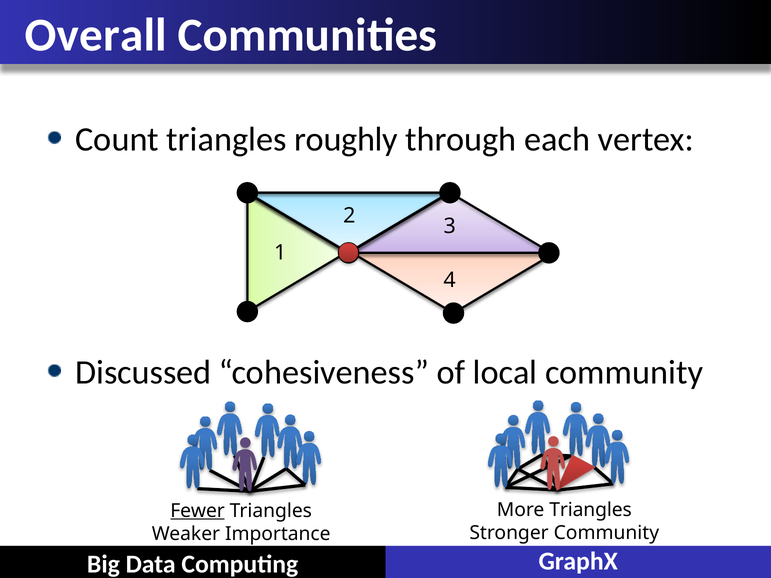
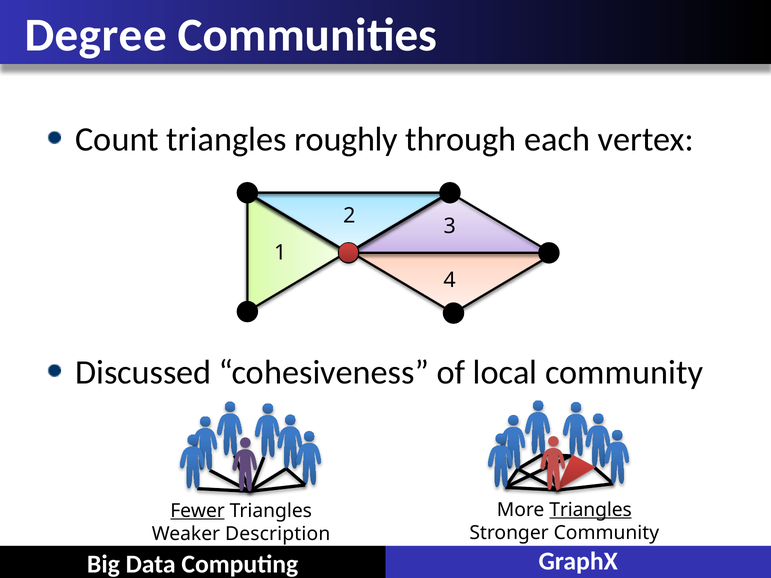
Overall: Overall -> Degree
Triangles at (591, 510) underline: none -> present
Importance: Importance -> Description
